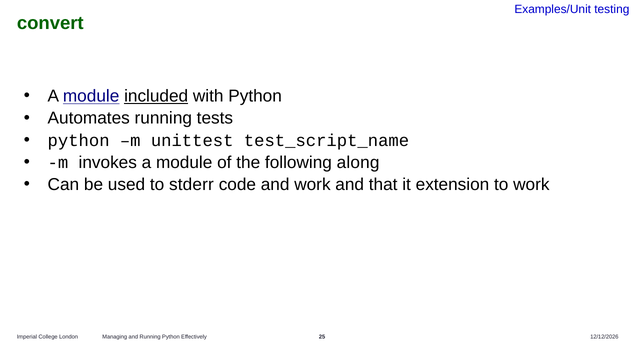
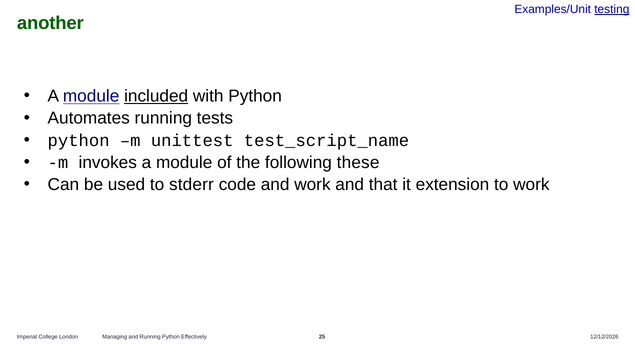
testing underline: none -> present
convert: convert -> another
along: along -> these
